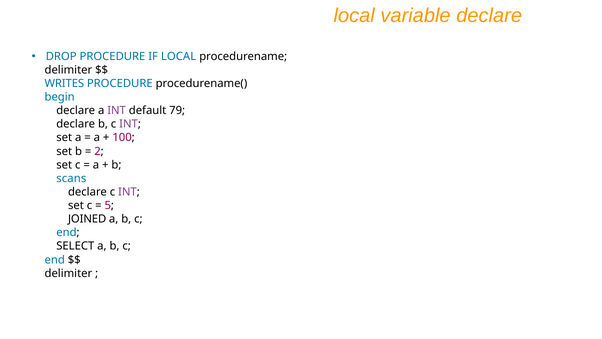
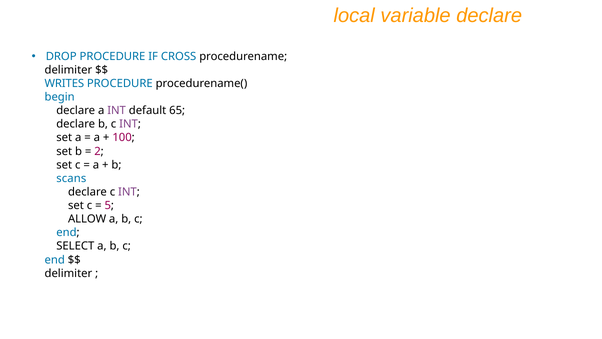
IF LOCAL: LOCAL -> CROSS
79: 79 -> 65
JOINED: JOINED -> ALLOW
